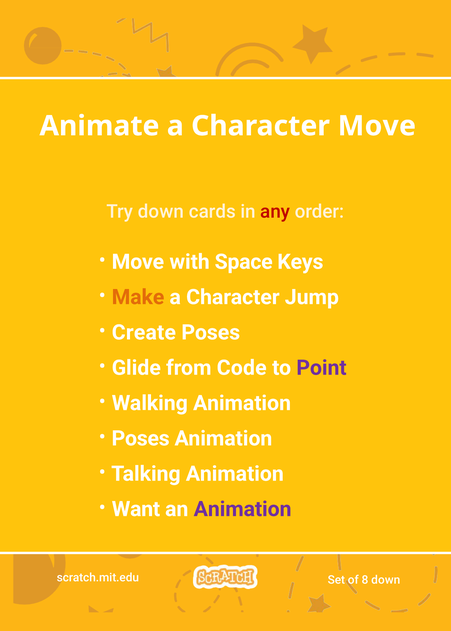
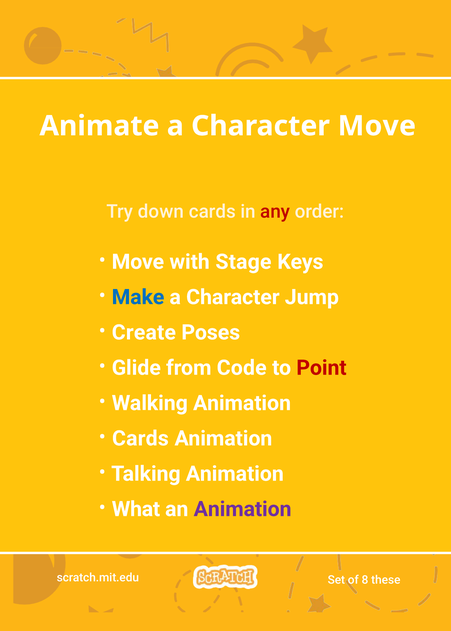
Space: Space -> Stage
Make colour: orange -> blue
Point colour: purple -> red
Poses at (141, 439): Poses -> Cards
Want: Want -> What
8 down: down -> these
